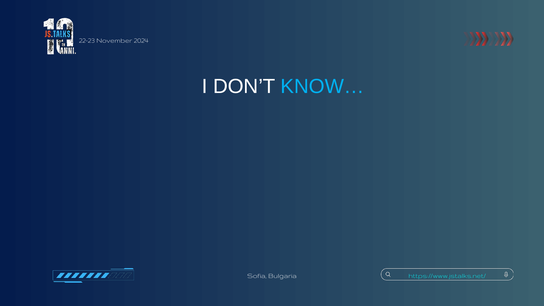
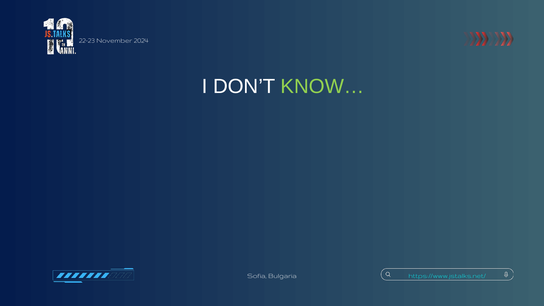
KNOW… colour: light blue -> light green
